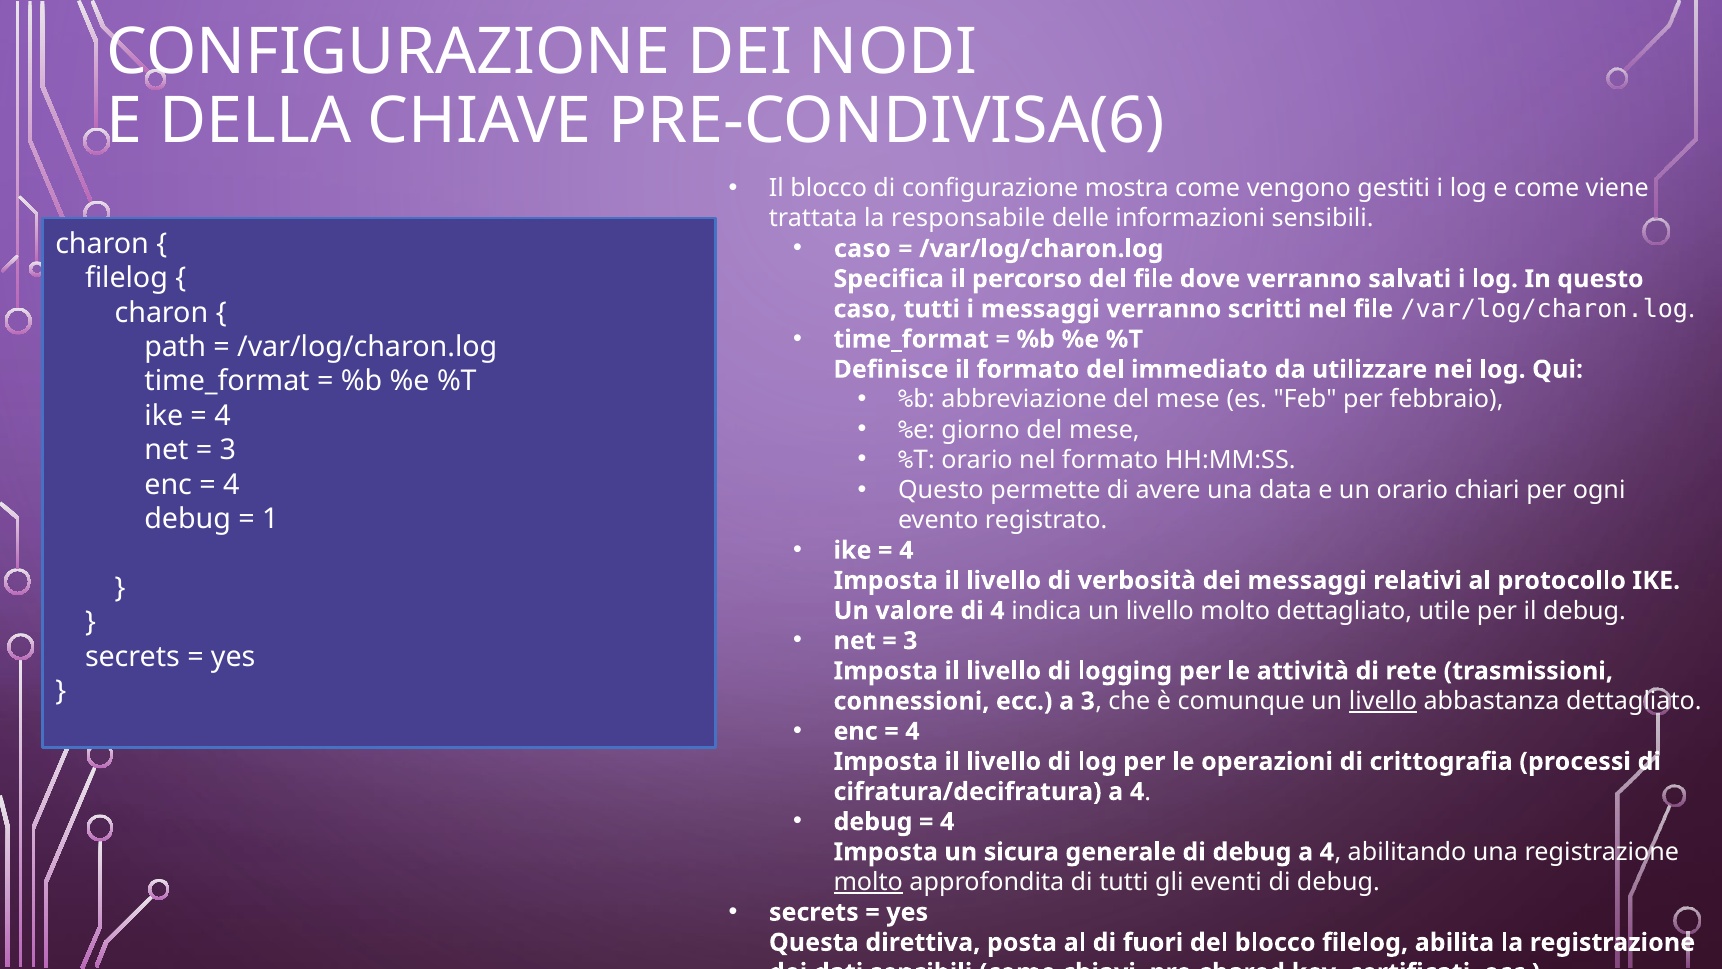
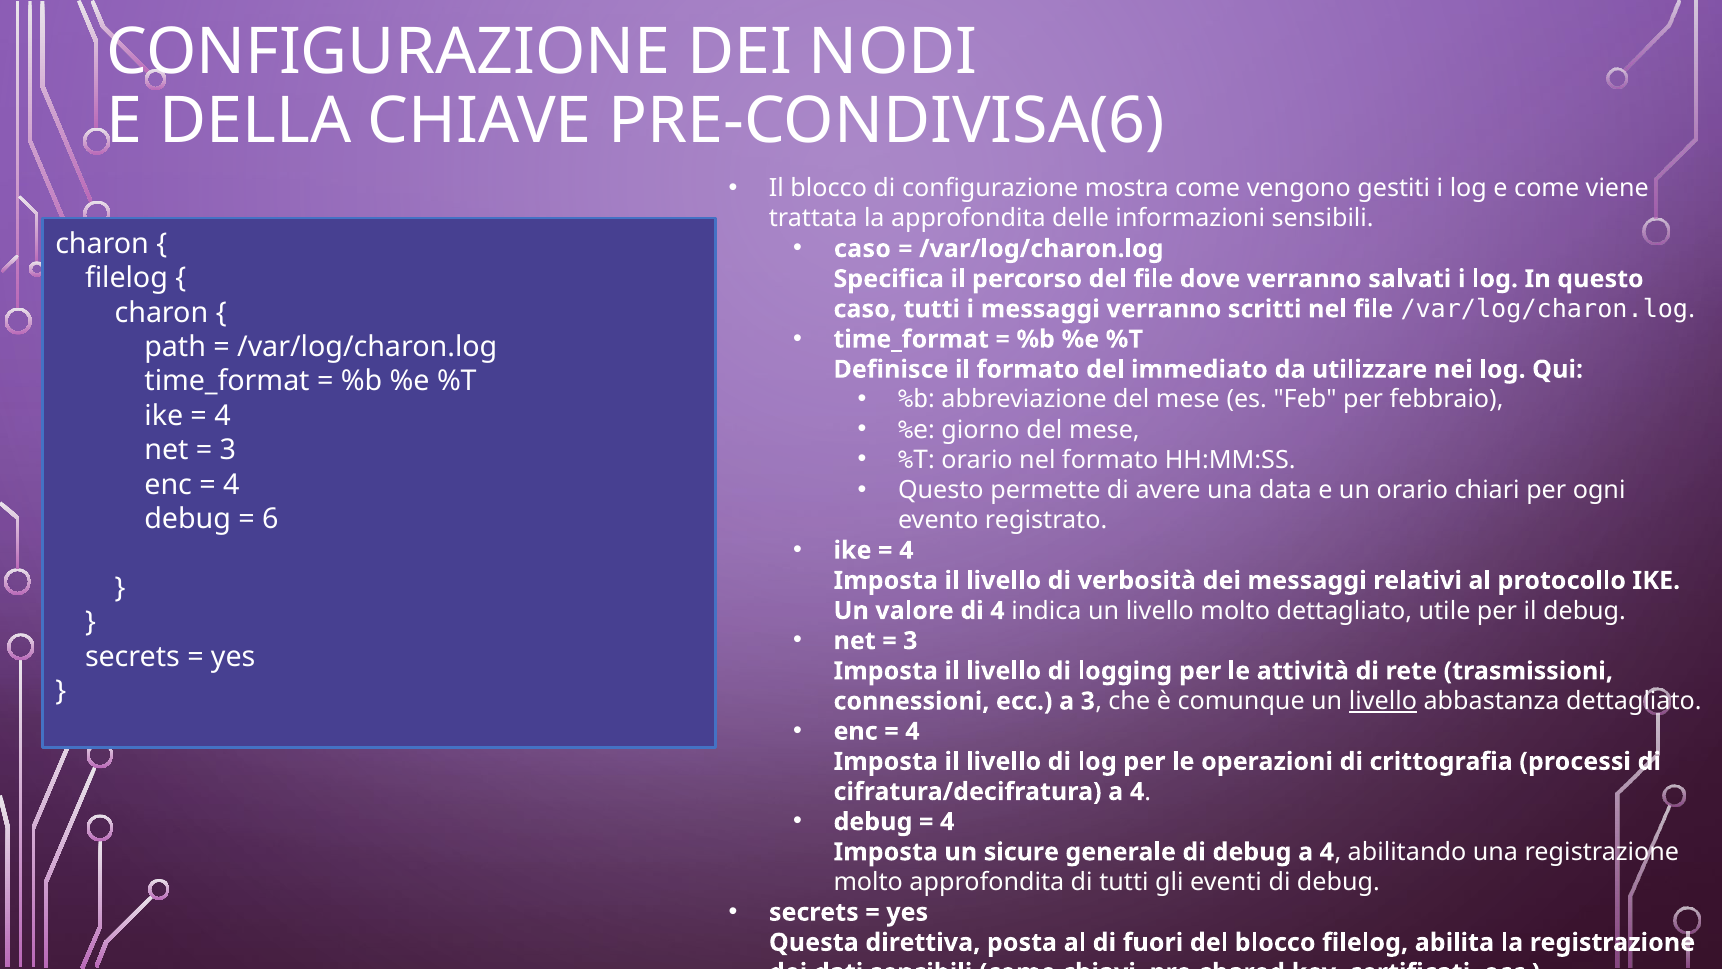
la responsabile: responsabile -> approfondita
1: 1 -> 6
sicura: sicura -> sicure
molto at (868, 882) underline: present -> none
